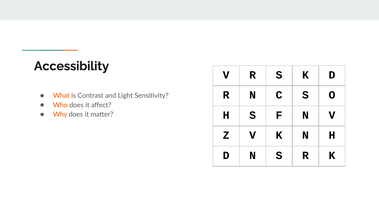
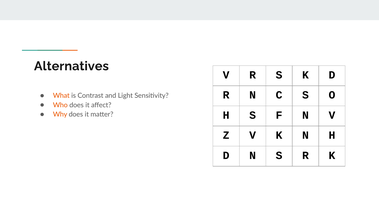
Accessibility: Accessibility -> Alternatives
